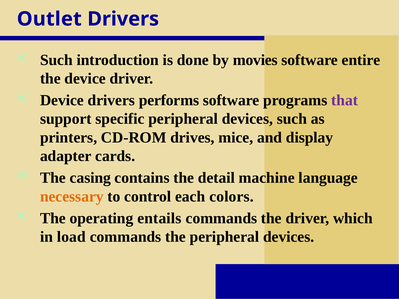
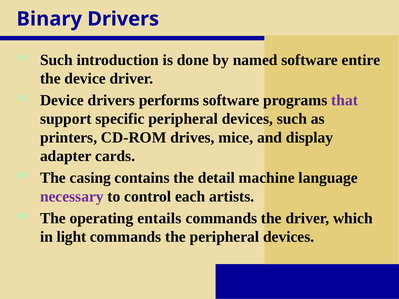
Outlet: Outlet -> Binary
movies: movies -> named
necessary colour: orange -> purple
colors: colors -> artists
load: load -> light
